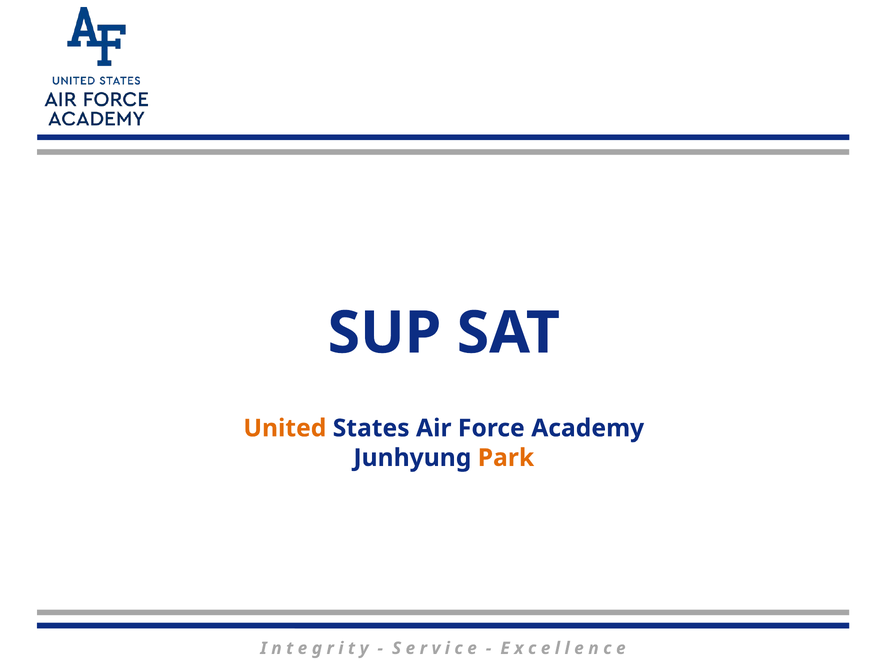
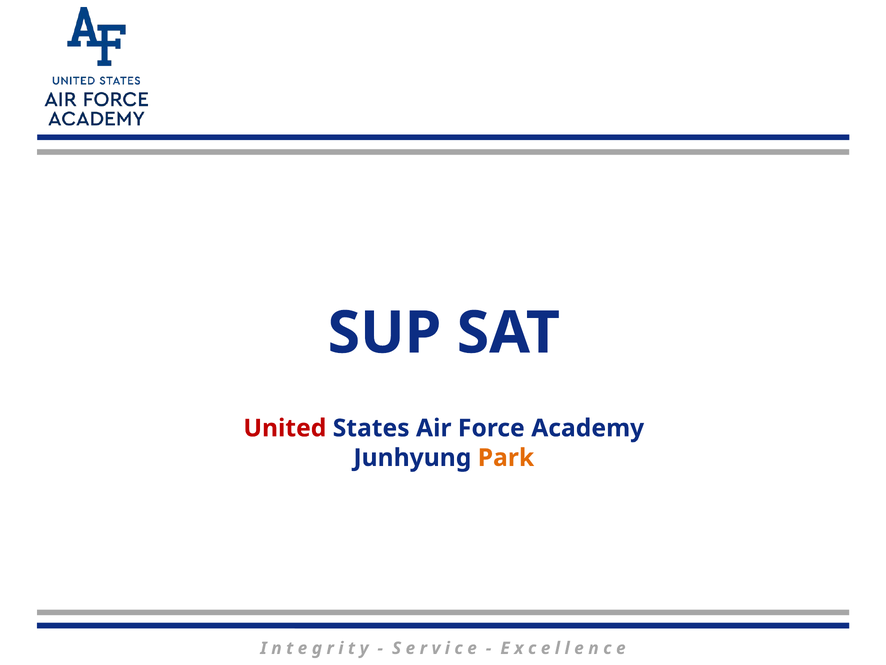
United colour: orange -> red
